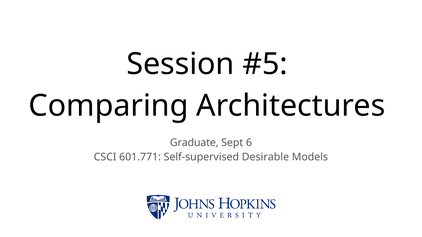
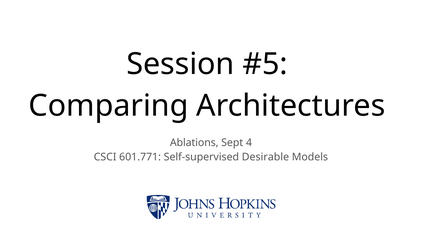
Graduate: Graduate -> Ablations
6: 6 -> 4
